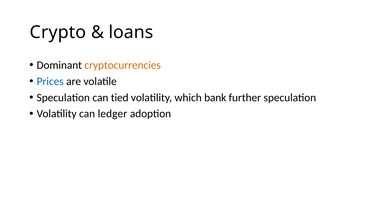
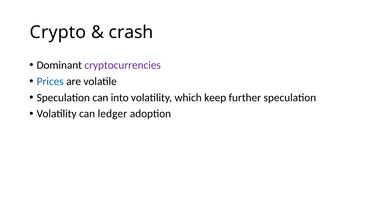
loans: loans -> crash
cryptocurrencies colour: orange -> purple
tied: tied -> into
bank: bank -> keep
